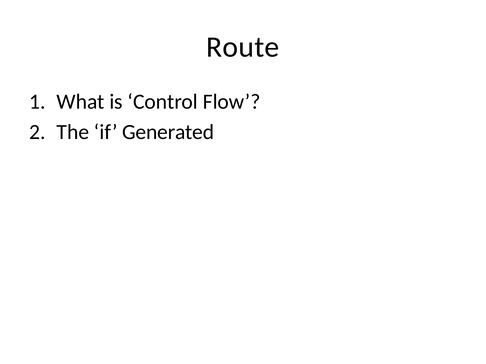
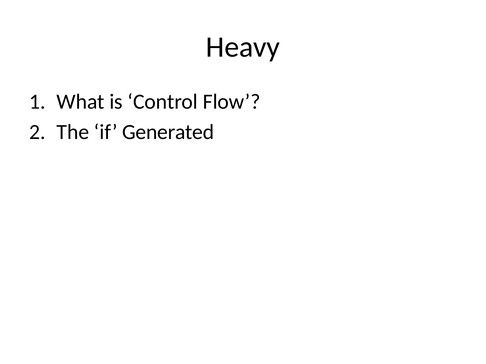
Route: Route -> Heavy
